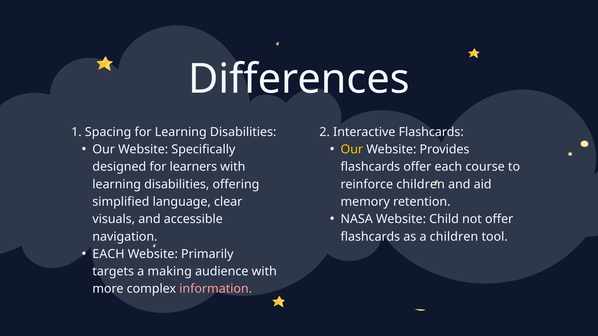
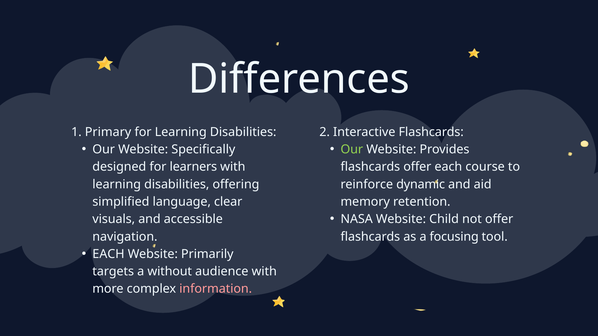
Spacing: Spacing -> Primary
Our at (352, 150) colour: yellow -> light green
reinforce children: children -> dynamic
a children: children -> focusing
making: making -> without
